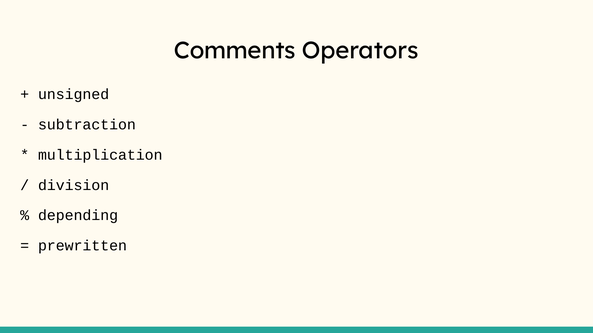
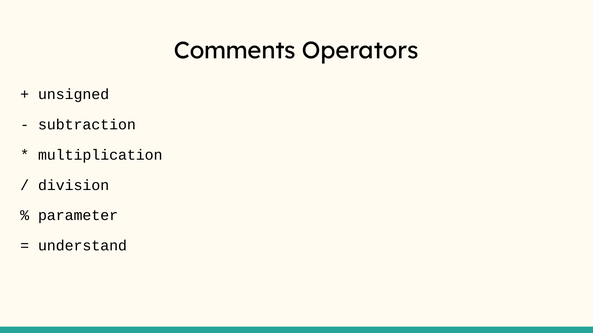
depending: depending -> parameter
prewritten: prewritten -> understand
